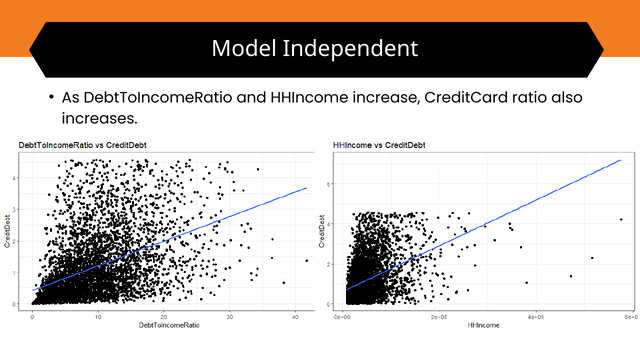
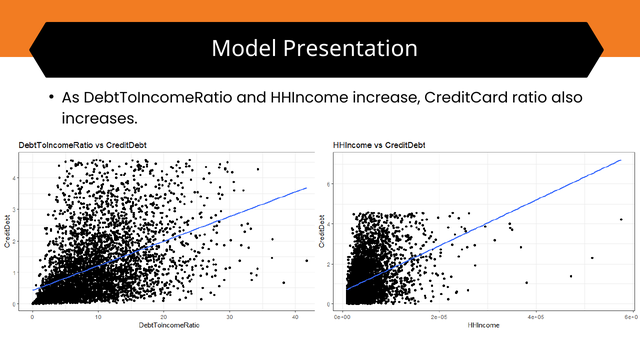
Independent: Independent -> Presentation
